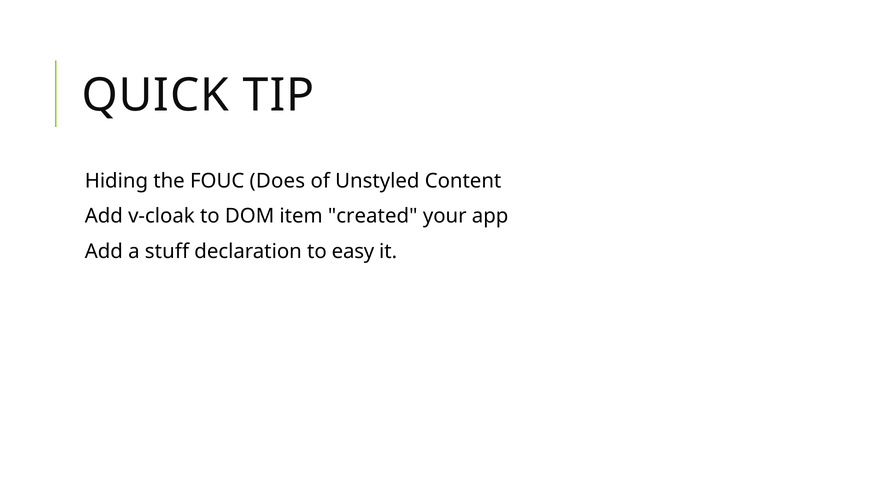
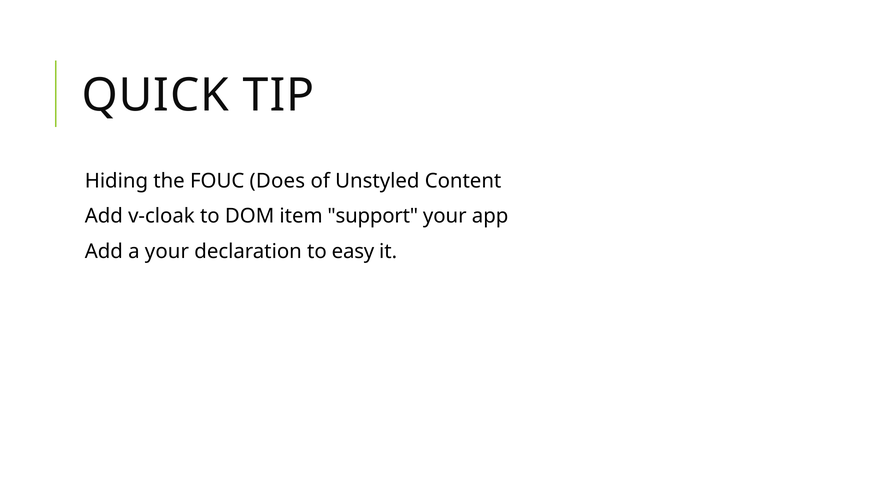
created: created -> support
a stuff: stuff -> your
